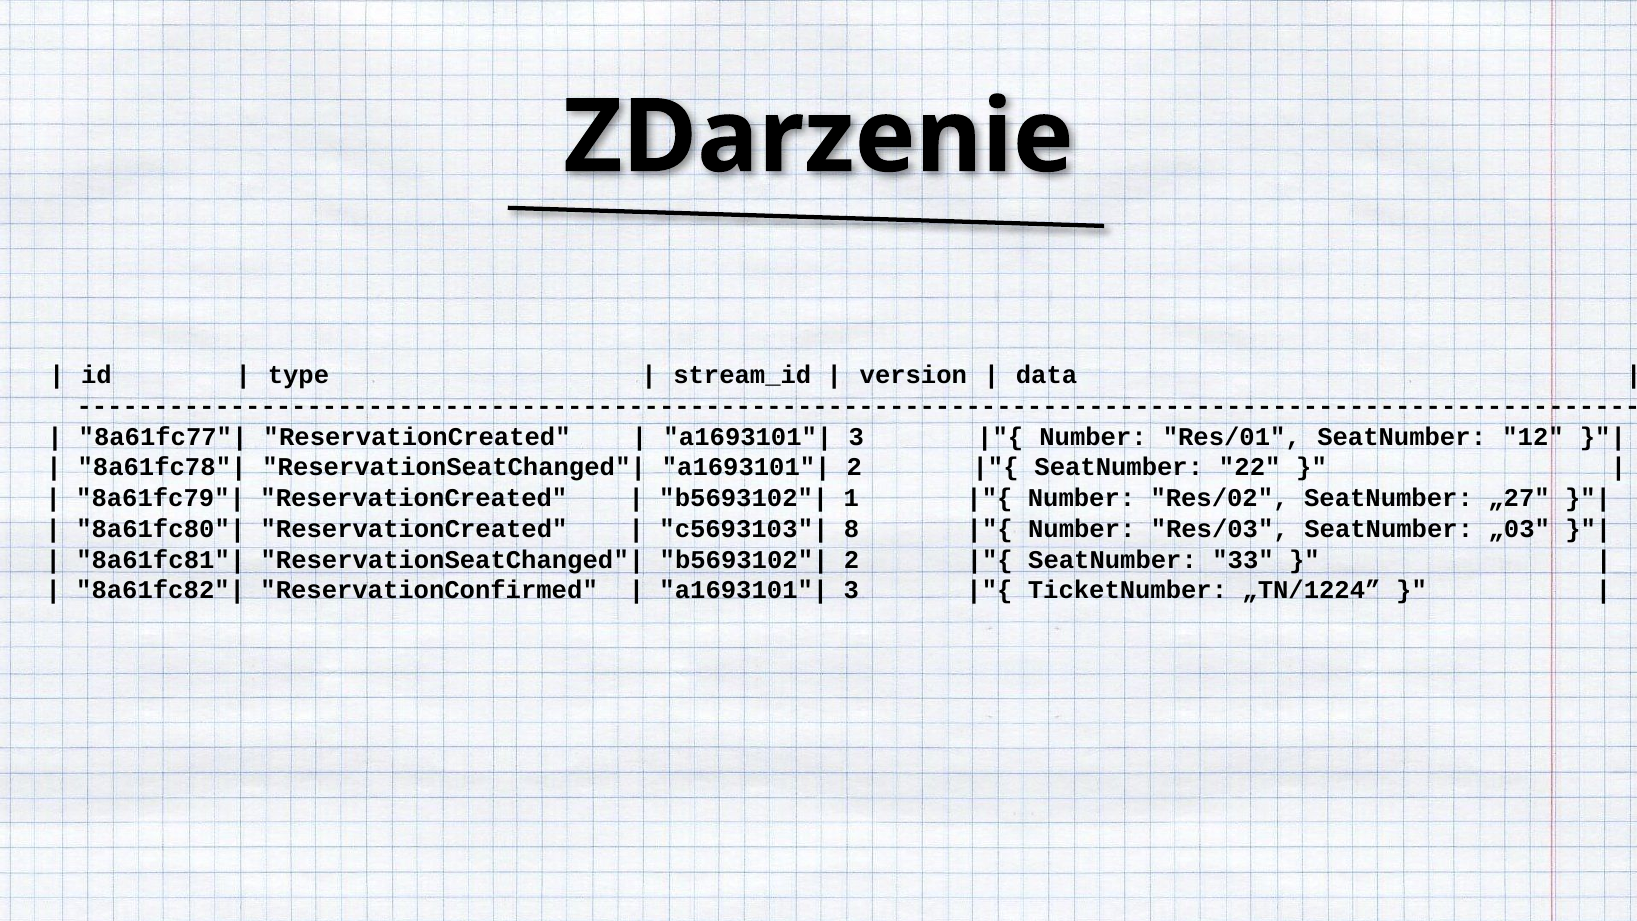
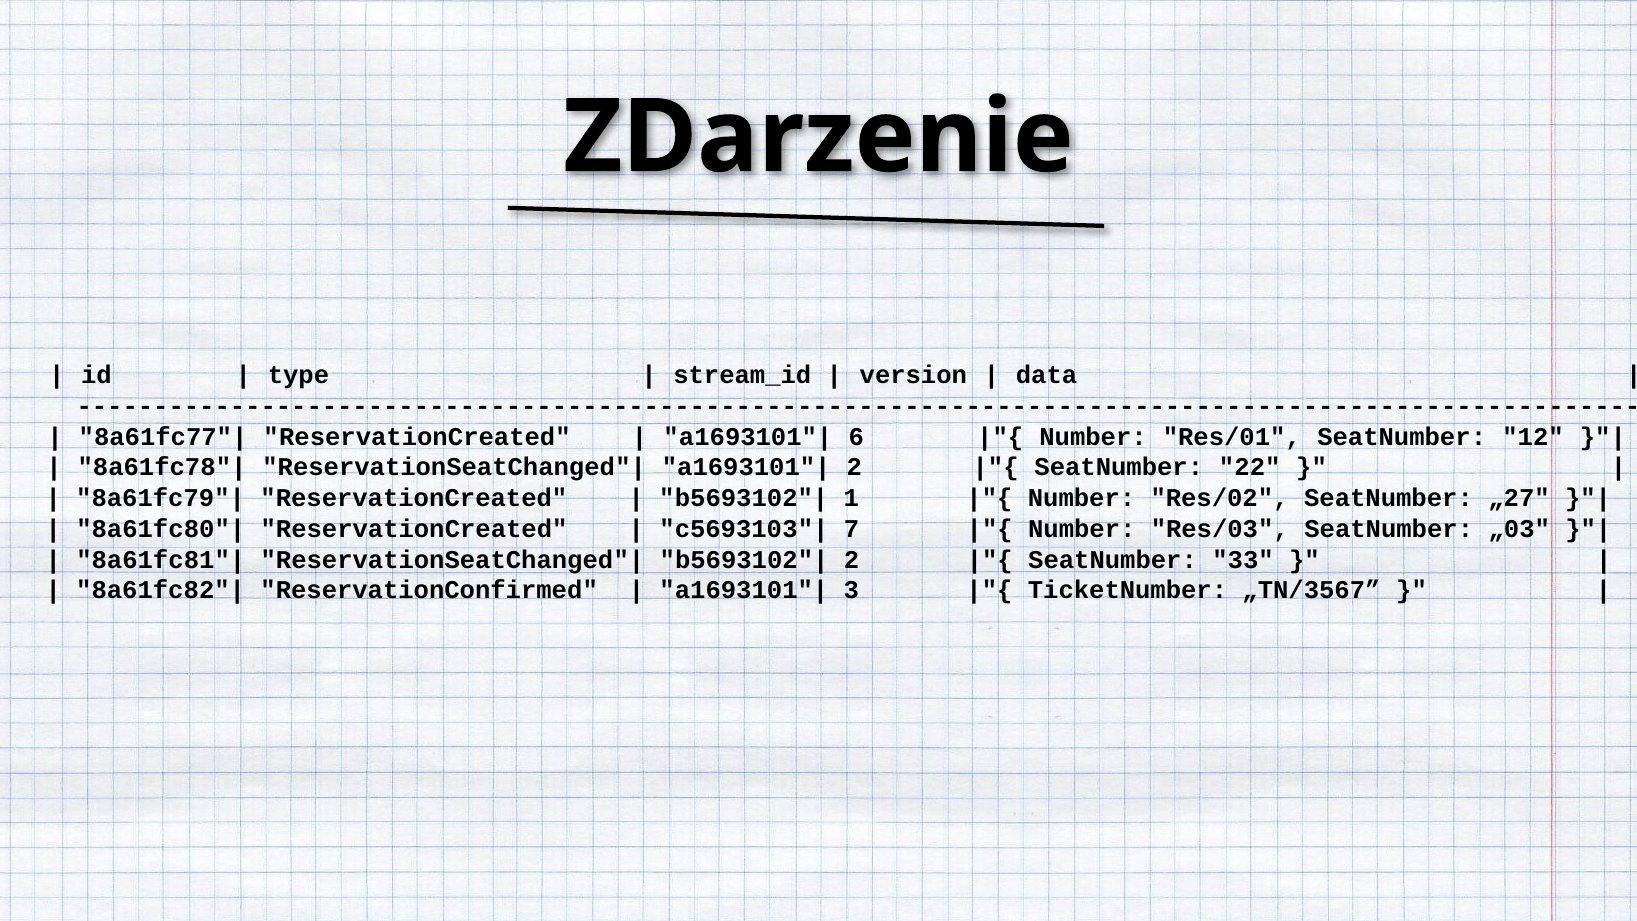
3 at (856, 437): 3 -> 6
8: 8 -> 7
„TN/1224: „TN/1224 -> „TN/3567
